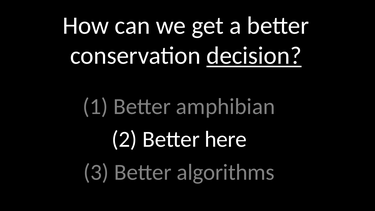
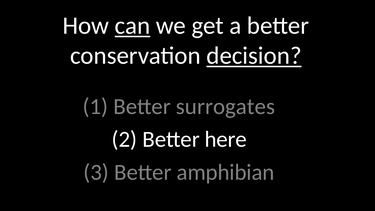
can underline: none -> present
amphibian: amphibian -> surrogates
algorithms: algorithms -> amphibian
